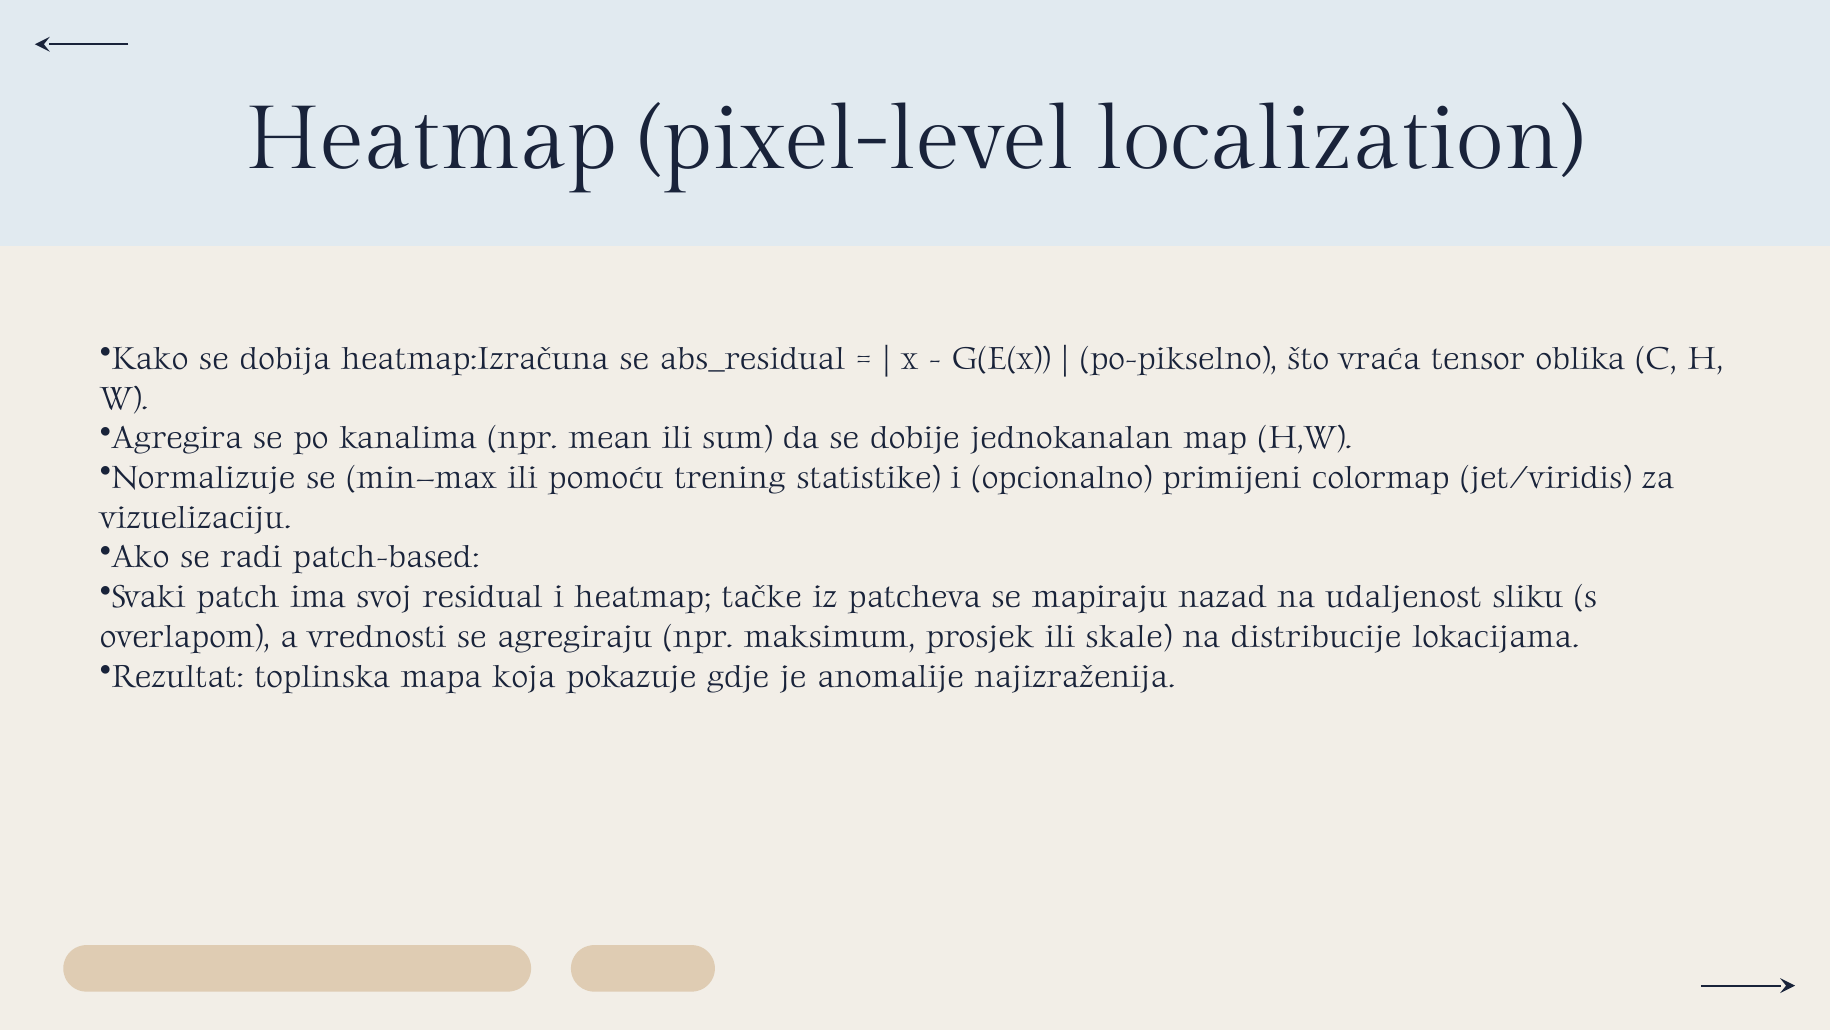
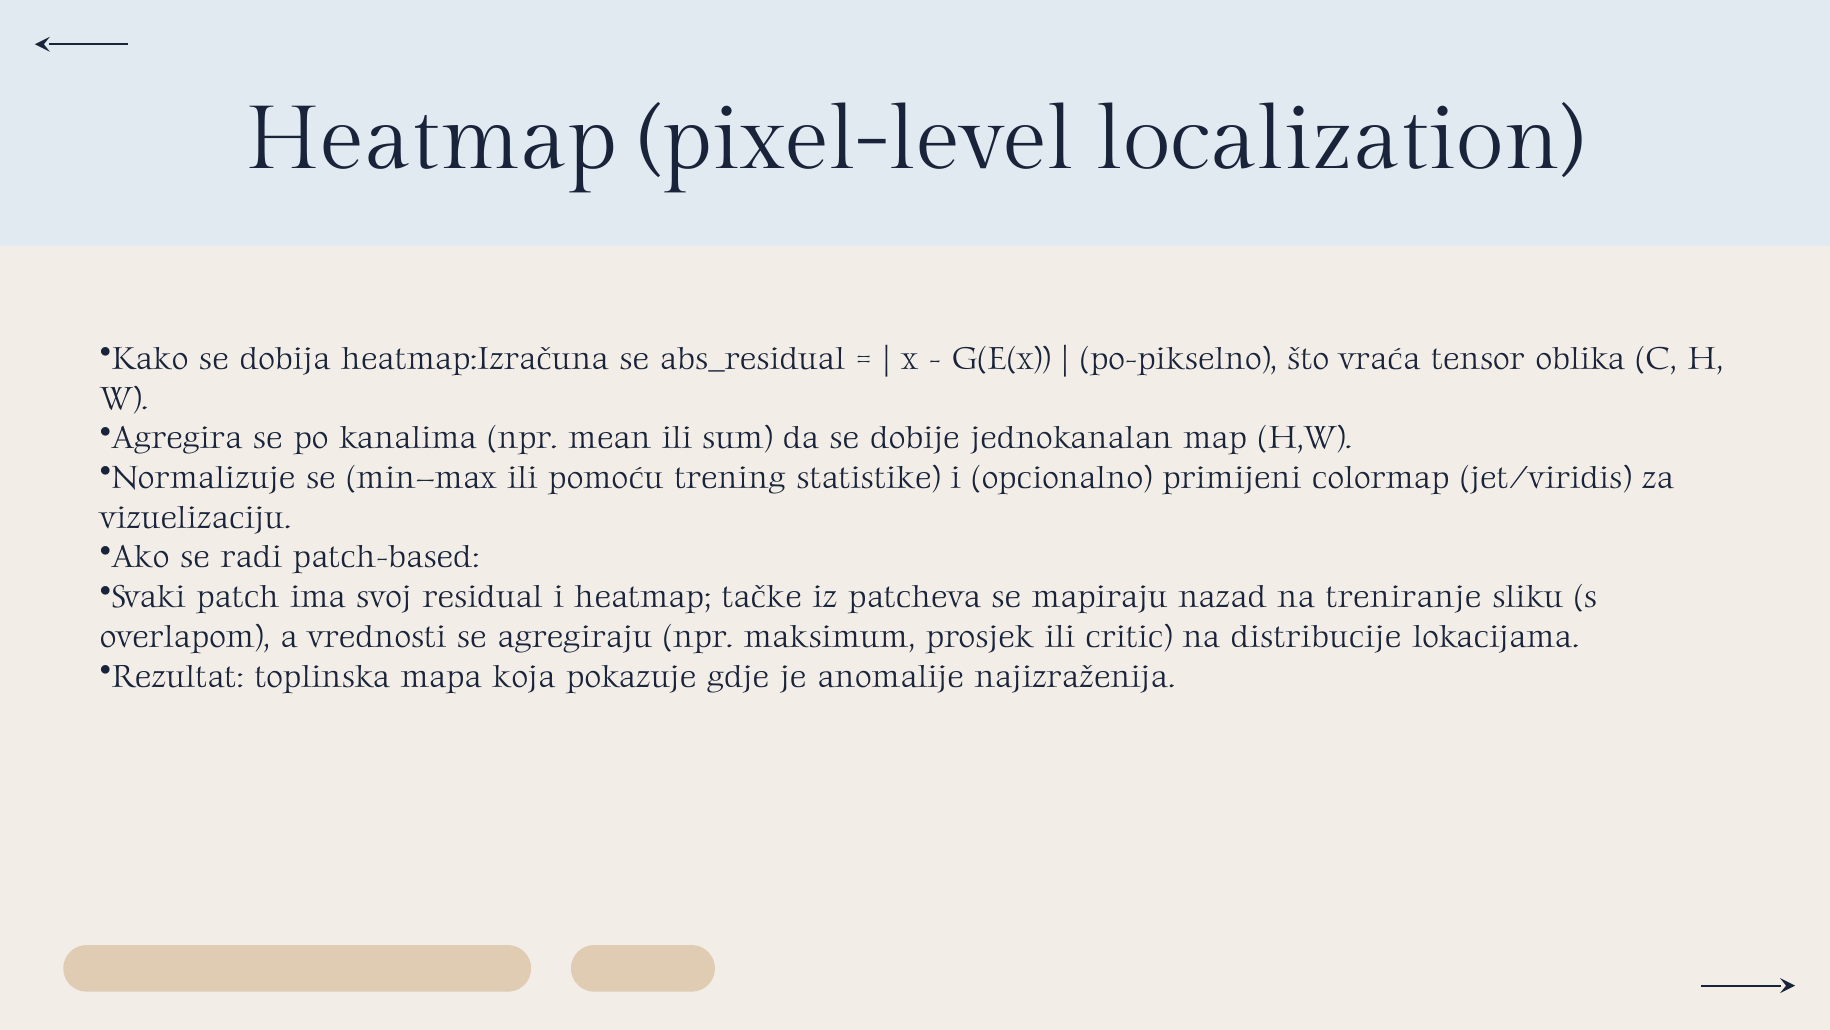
udaljenost: udaljenost -> treniranje
skale: skale -> critic
